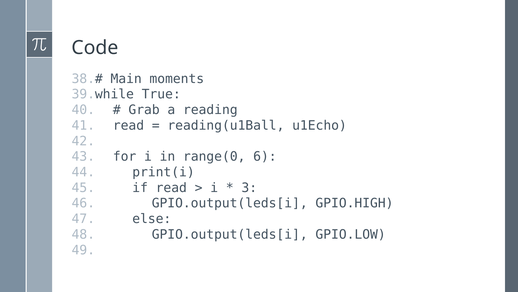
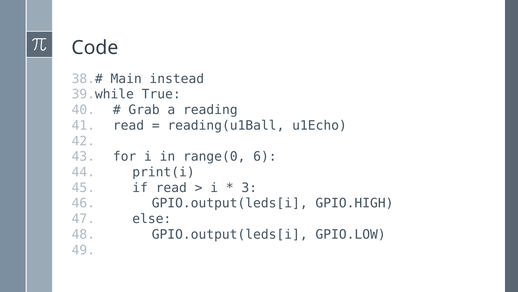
moments: moments -> instead
